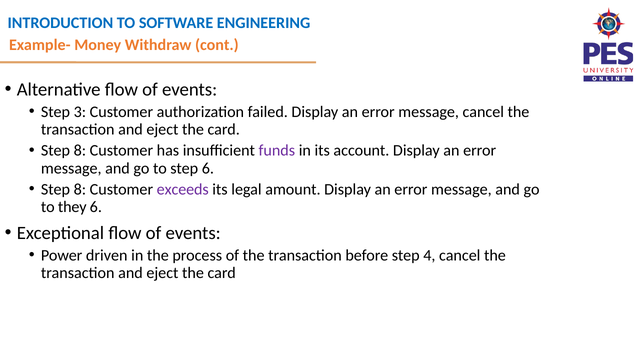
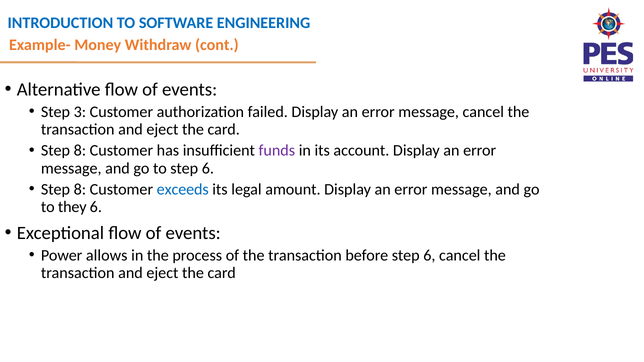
exceeds colour: purple -> blue
driven: driven -> allows
before step 4: 4 -> 6
